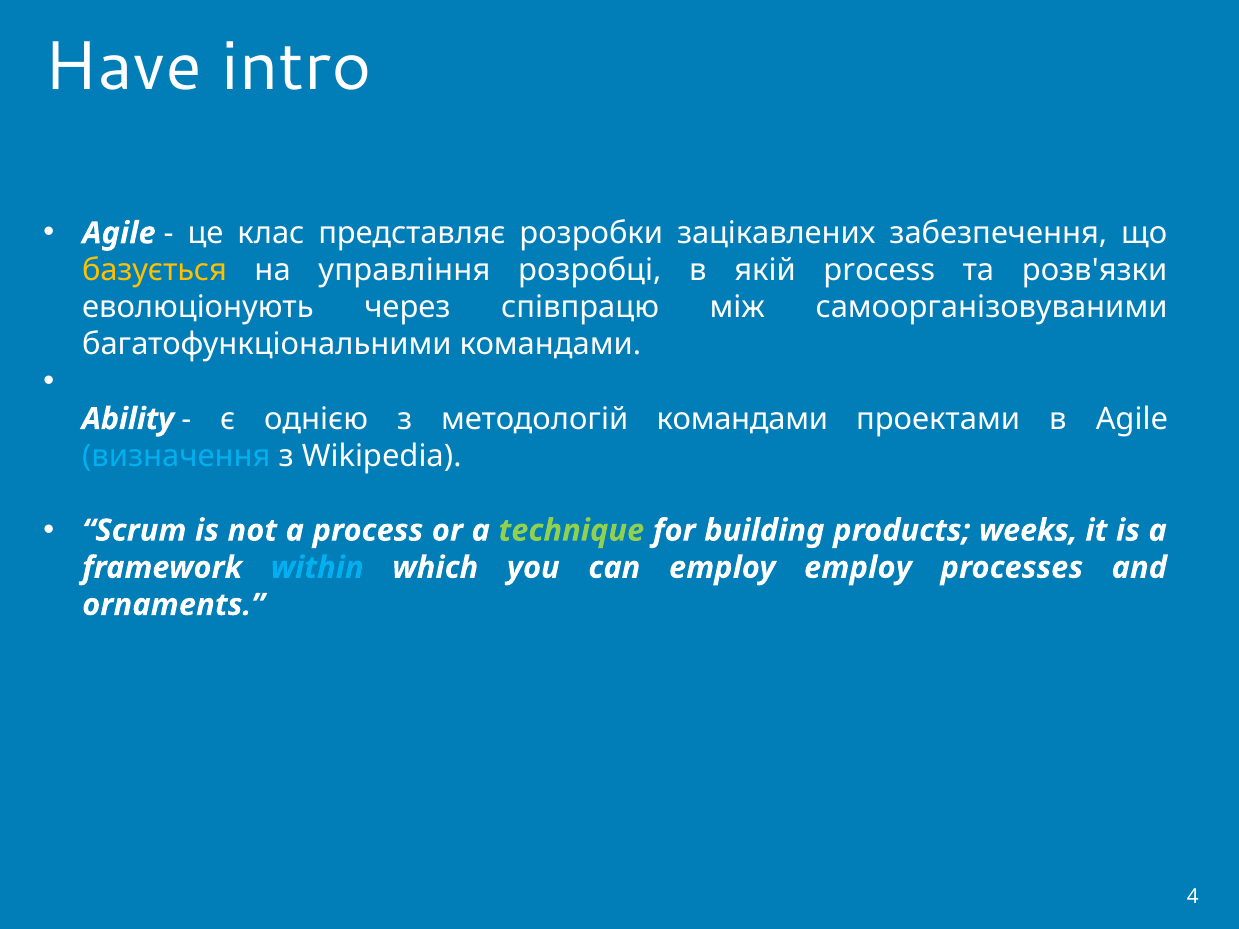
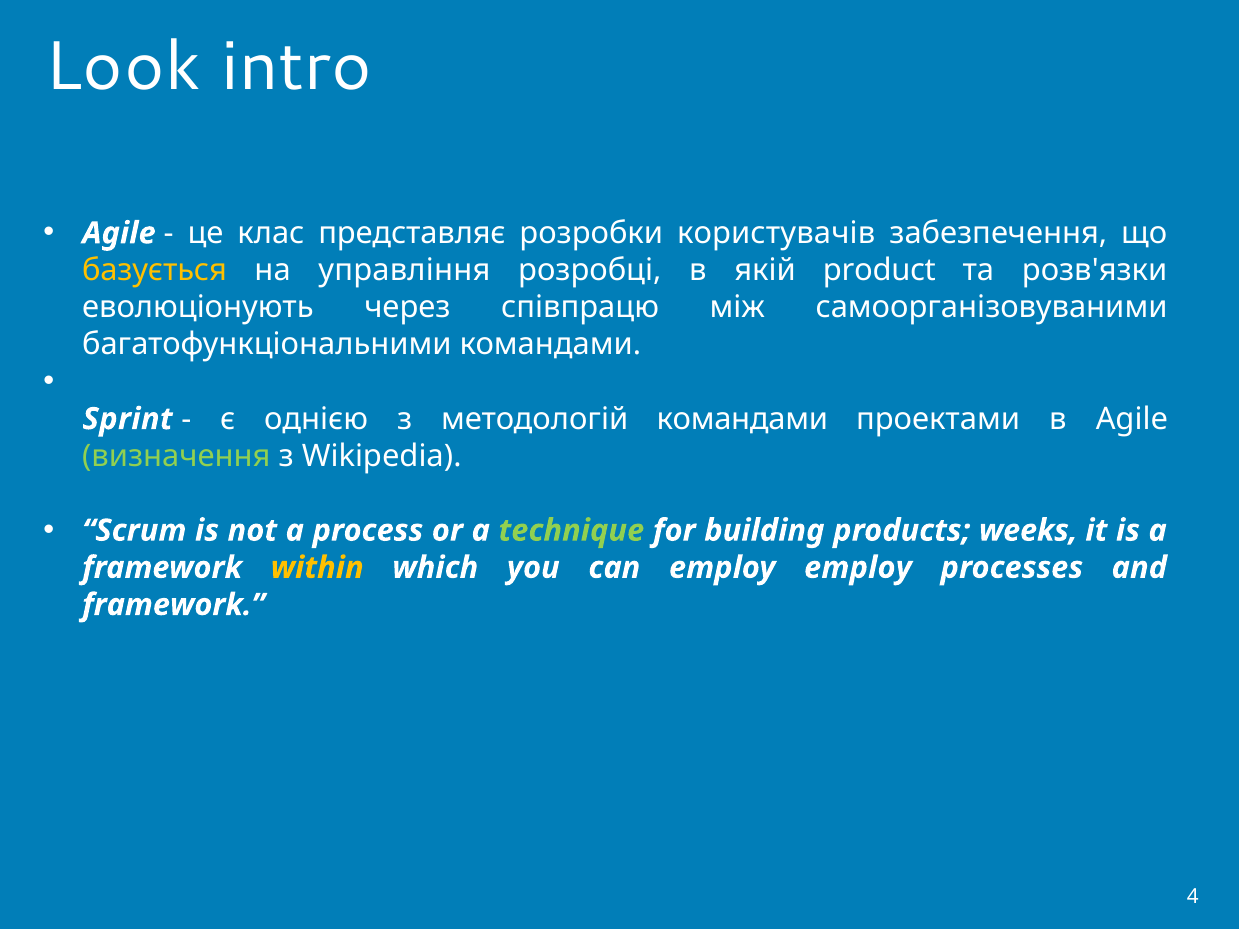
Have: Have -> Look
зацікавлених: зацікавлених -> користувачів
якій process: process -> product
Ability: Ability -> Sprint
визначення colour: light blue -> light green
within colour: light blue -> yellow
ornaments at (173, 605): ornaments -> framework
